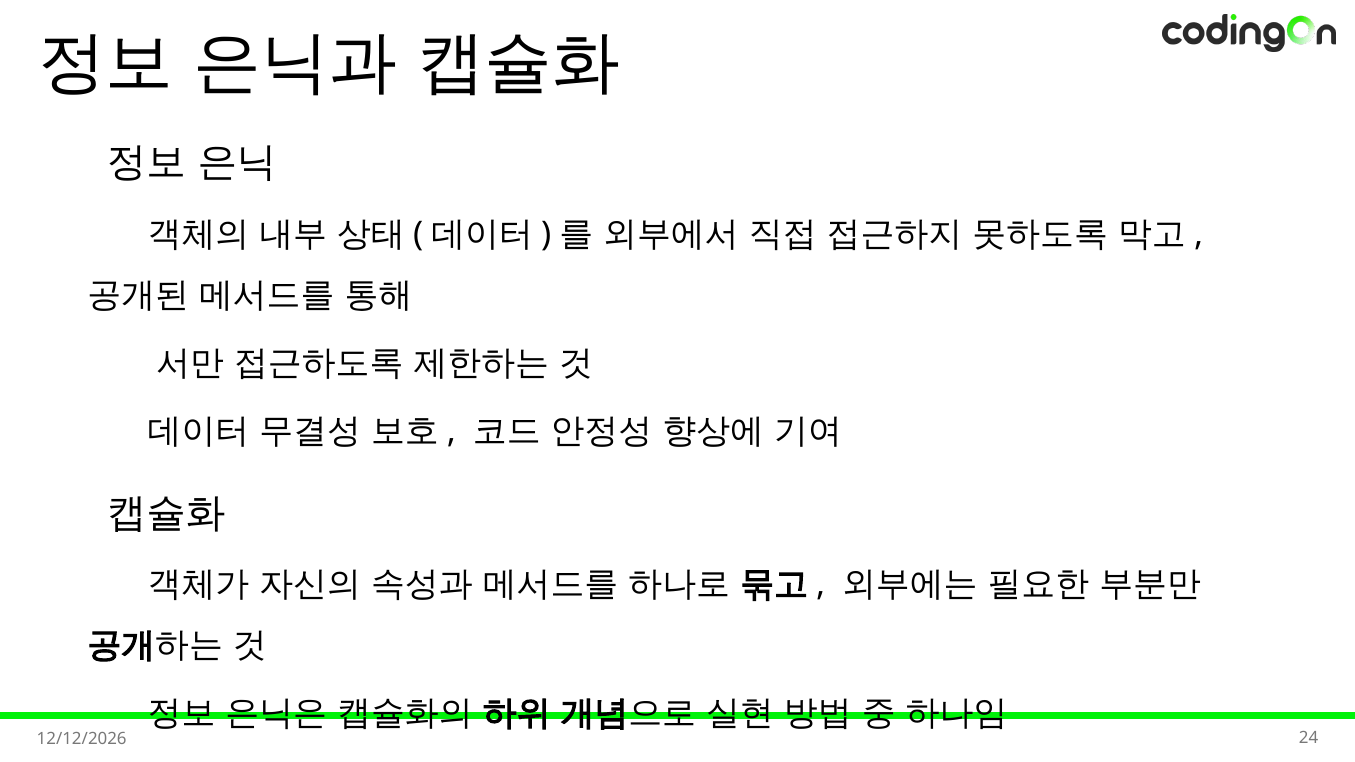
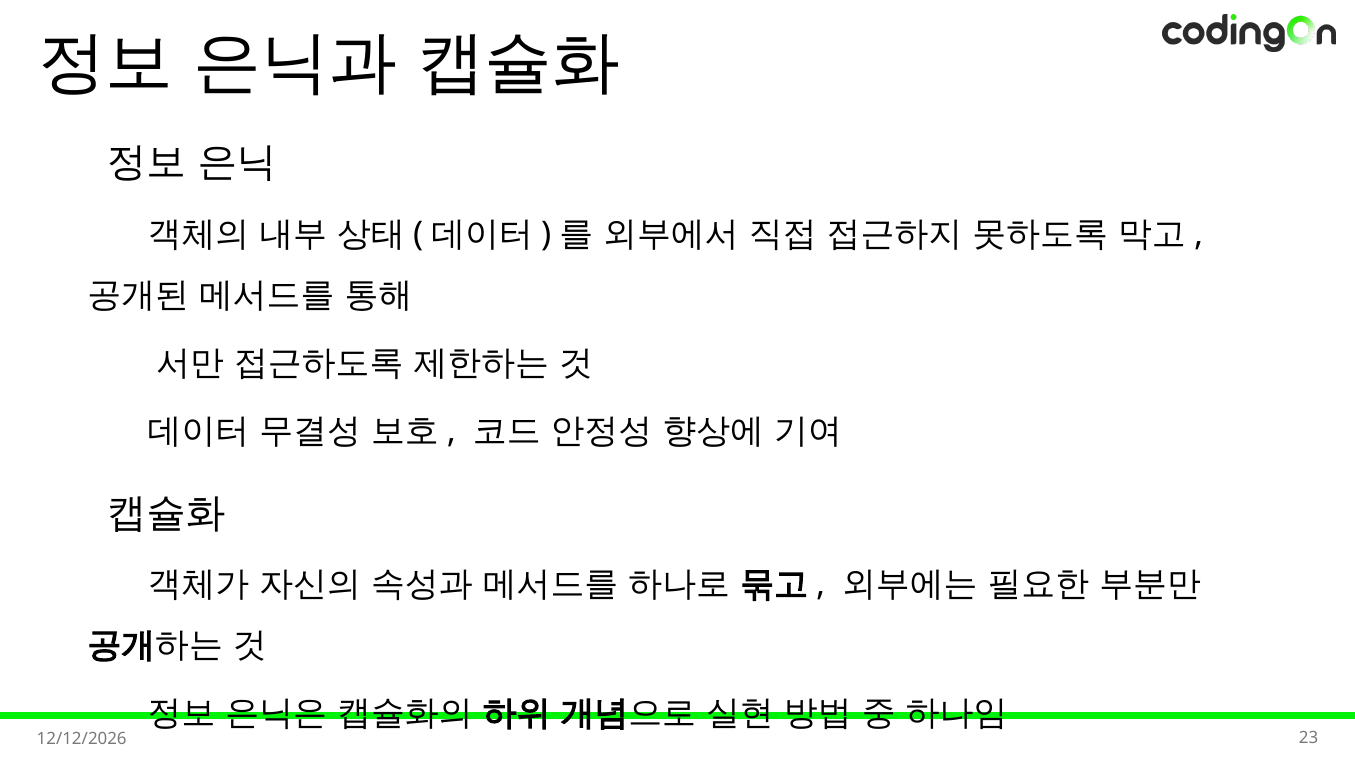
24: 24 -> 23
